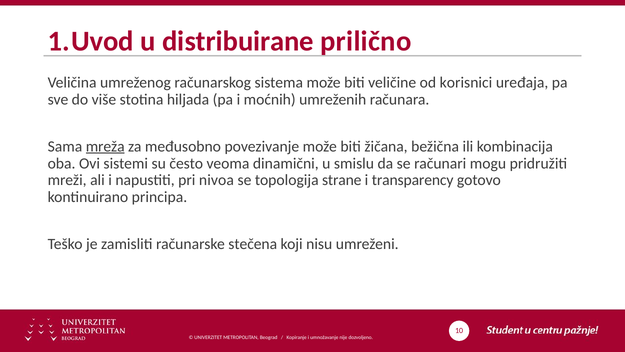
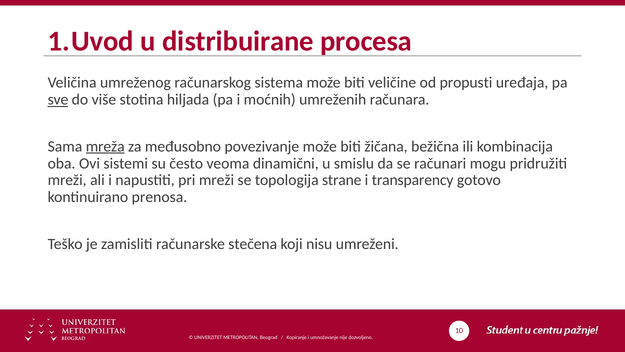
prilično: prilično -> procesa
korisnici: korisnici -> propusti
sve underline: none -> present
pri nivoa: nivoa -> mreži
principa: principa -> prenosa
